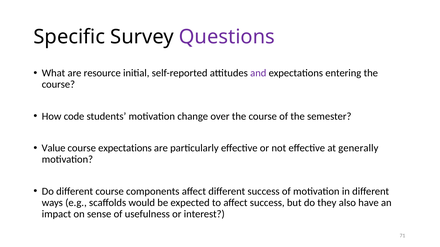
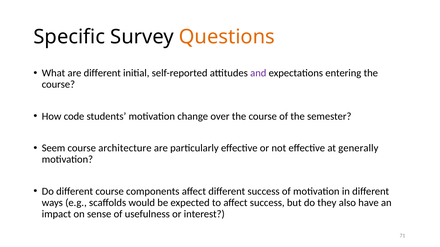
Questions colour: purple -> orange
are resource: resource -> different
Value: Value -> Seem
course expectations: expectations -> architecture
